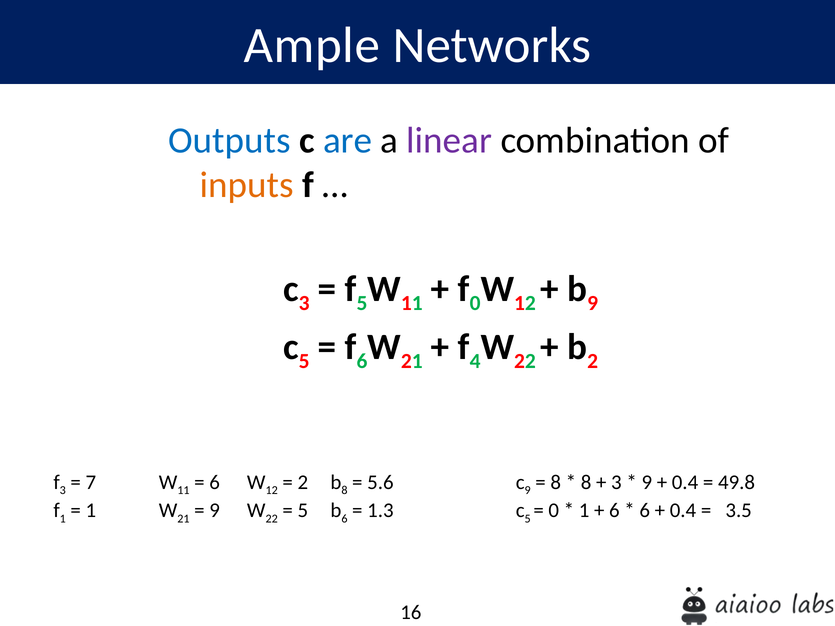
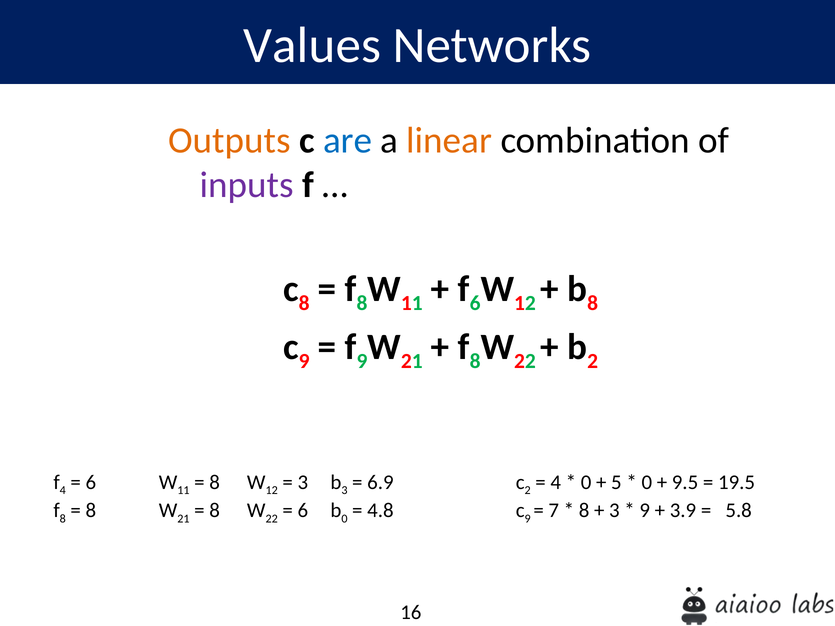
Ample: Ample -> Values
Outputs colour: blue -> orange
linear colour: purple -> orange
inputs colour: orange -> purple
c 3: 3 -> 8
5 at (362, 303): 5 -> 8
f 0: 0 -> 6
9 at (593, 303): 9 -> 8
5 at (304, 361): 5 -> 9
f 6: 6 -> 9
4 at (475, 361): 4 -> 8
f 3: 3 -> 4
7 at (91, 482): 7 -> 6
6 at (215, 482): 6 -> 8
2 at (303, 482): 2 -> 3
8 at (344, 490): 8 -> 3
5.6: 5.6 -> 6.9
c 9: 9 -> 2
8 at (556, 482): 8 -> 4
8 at (586, 482): 8 -> 0
3 at (616, 482): 3 -> 5
9 at (647, 482): 9 -> 0
0.4 at (685, 482): 0.4 -> 9.5
49.8: 49.8 -> 19.5
1 at (63, 519): 1 -> 8
1 at (91, 511): 1 -> 8
9 at (215, 511): 9 -> 8
5 at (303, 511): 5 -> 6
6 at (344, 519): 6 -> 0
1.3: 1.3 -> 4.8
5 at (528, 519): 5 -> 9
0 at (554, 511): 0 -> 7
1 at (584, 511): 1 -> 8
6 at (614, 511): 6 -> 3
6 at (645, 511): 6 -> 9
0.4 at (683, 511): 0.4 -> 3.9
3.5: 3.5 -> 5.8
